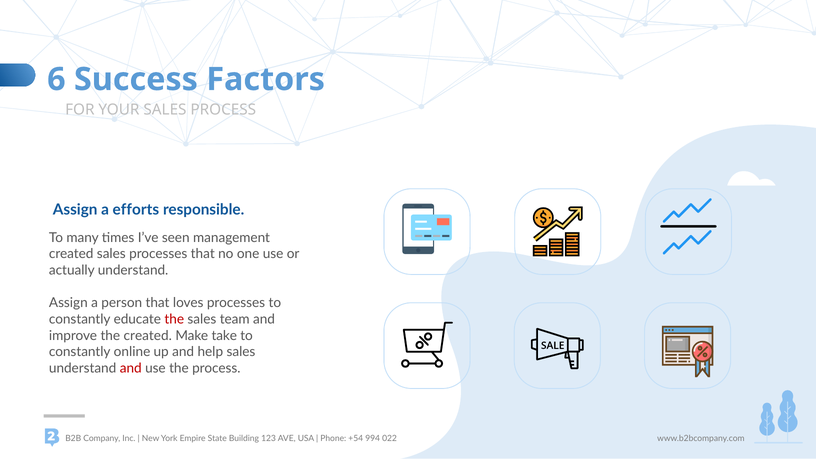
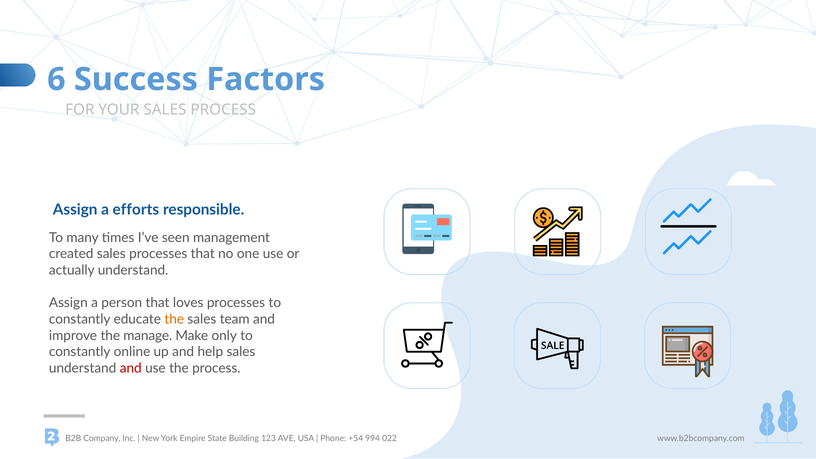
the at (174, 319) colour: red -> orange
the created: created -> manage
take: take -> only
